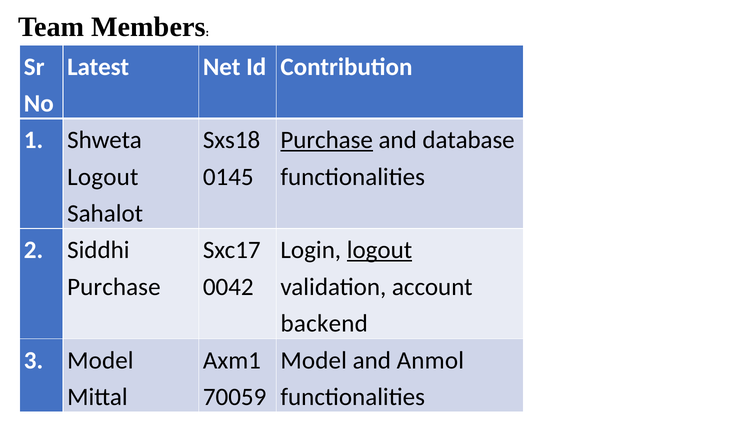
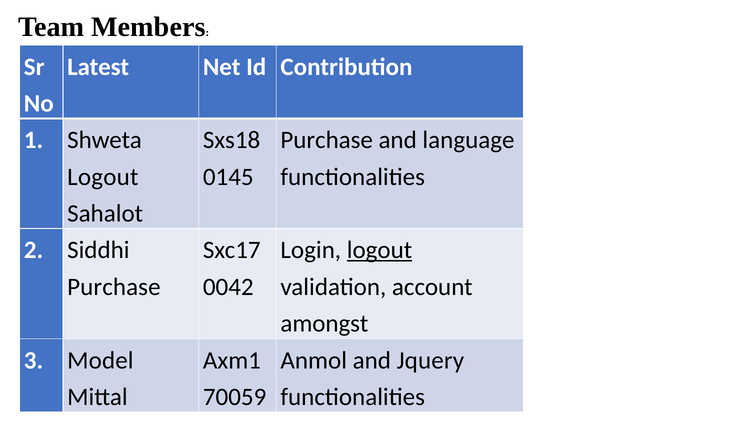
Purchase at (327, 140) underline: present -> none
database: database -> language
backend: backend -> amongst
Model at (314, 361): Model -> Anmol
Anmol: Anmol -> Jquery
